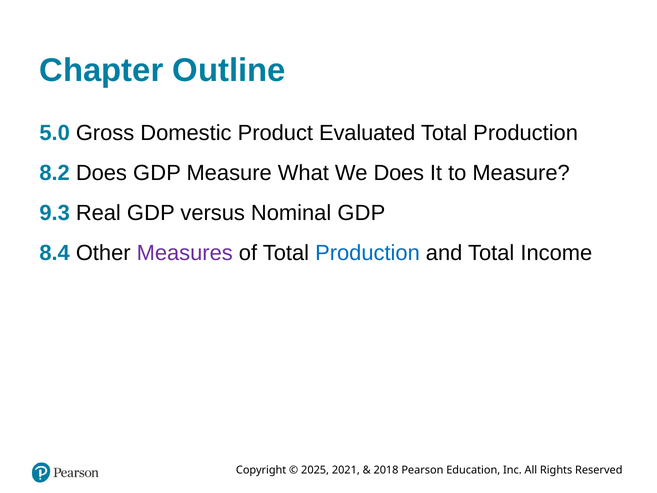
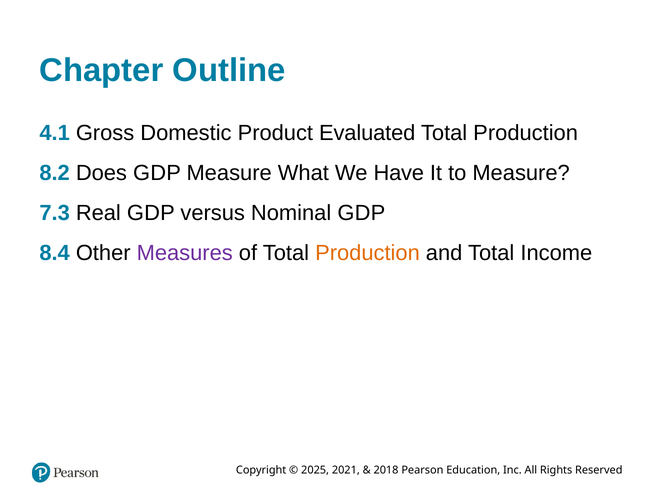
5.0: 5.0 -> 4.1
We Does: Does -> Have
9.3: 9.3 -> 7.3
Production at (368, 253) colour: blue -> orange
